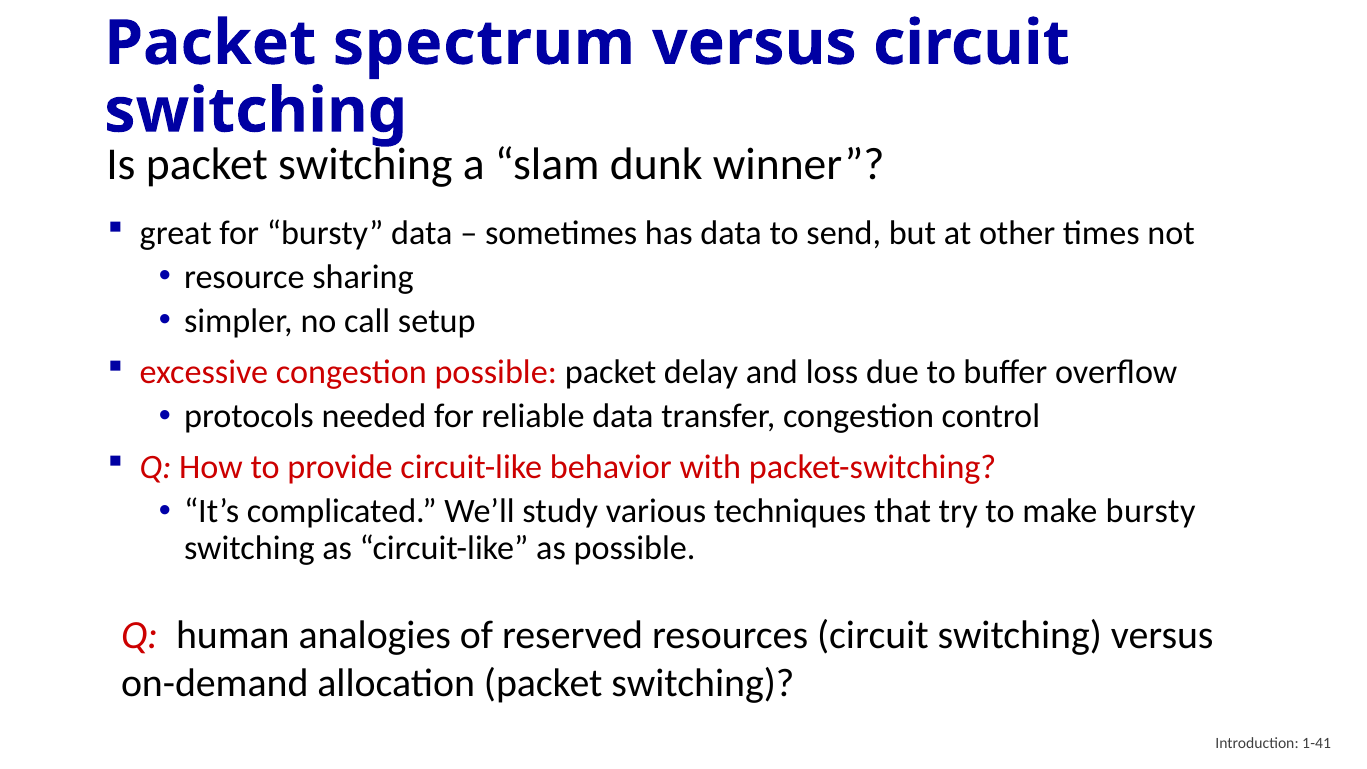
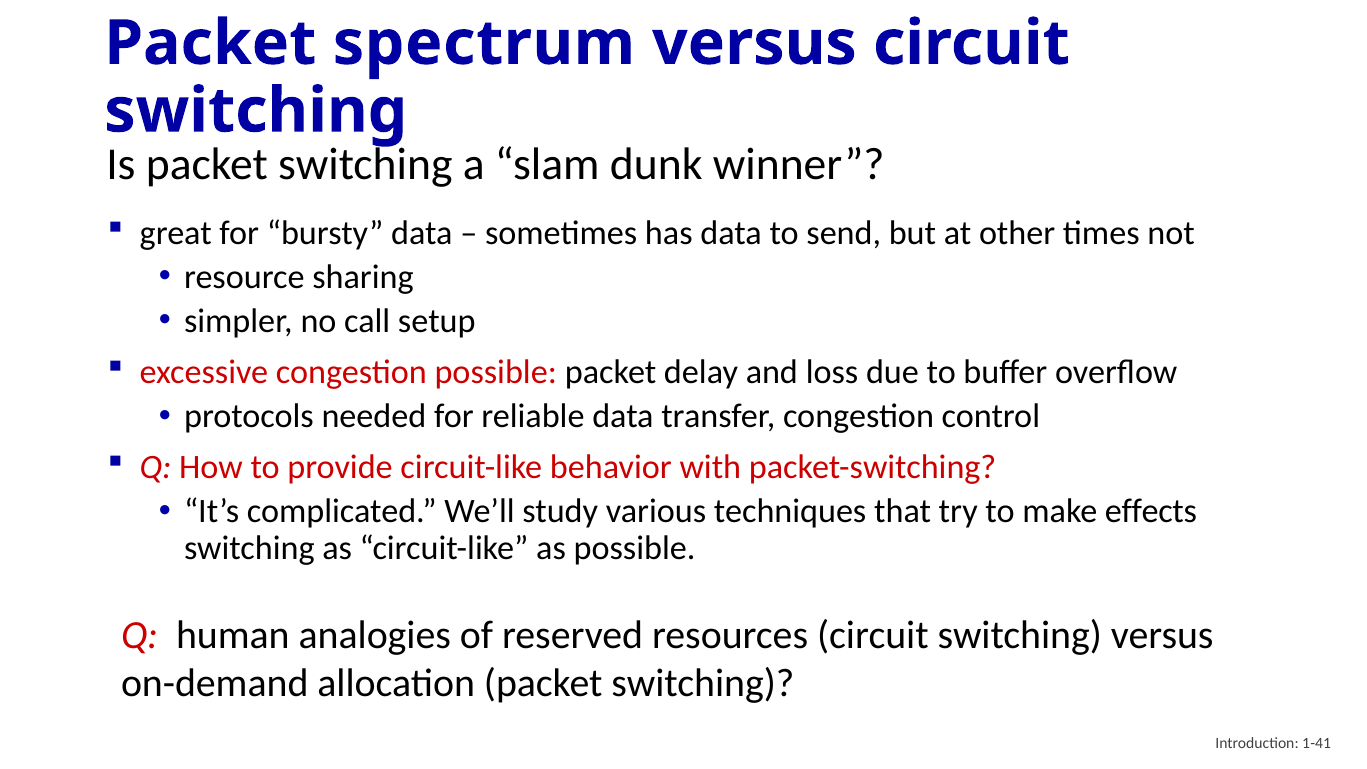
make bursty: bursty -> effects
